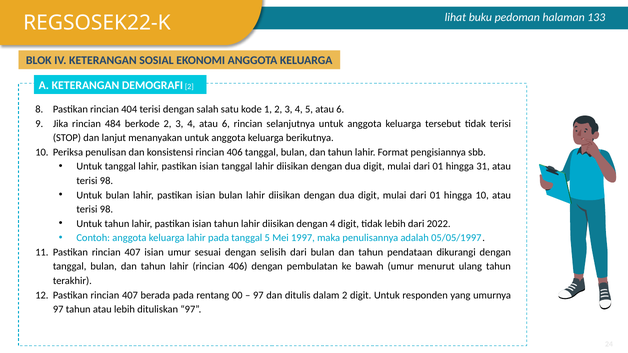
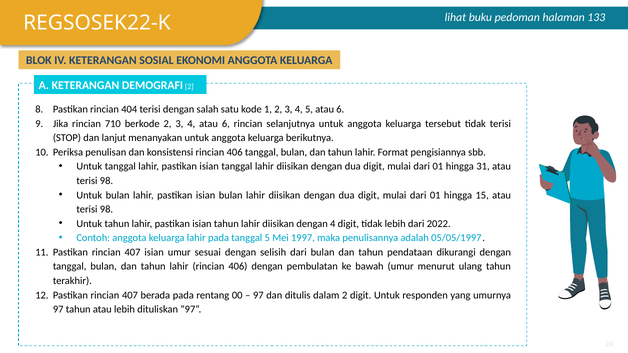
484: 484 -> 710
hingga 10: 10 -> 15
